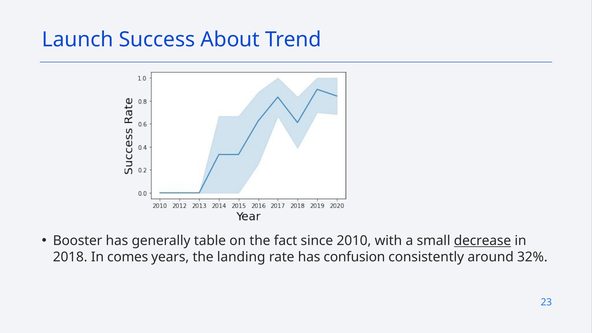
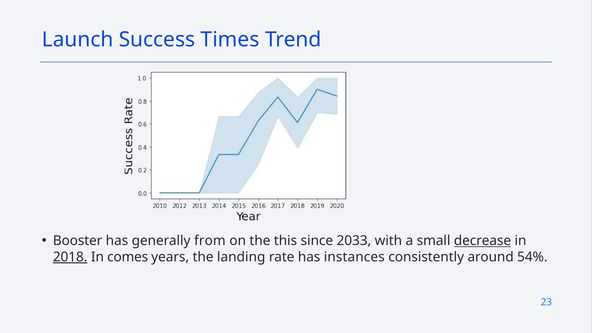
About: About -> Times
table: table -> from
fact: fact -> this
2010: 2010 -> 2033
2018 underline: none -> present
confusion: confusion -> instances
32%: 32% -> 54%
